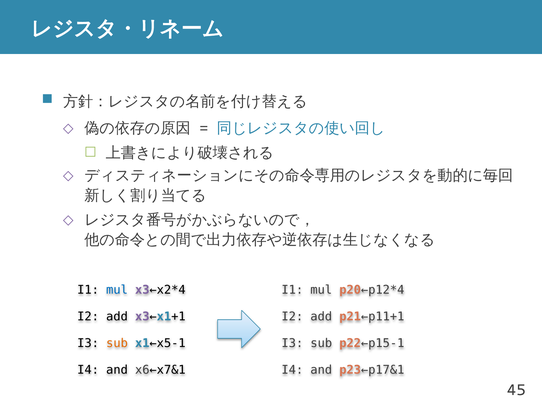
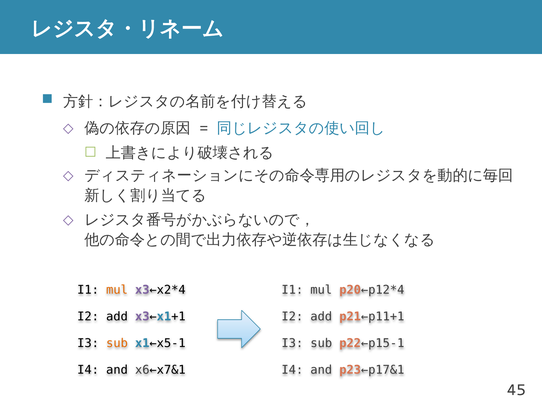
mul at (117, 289) colour: blue -> orange
